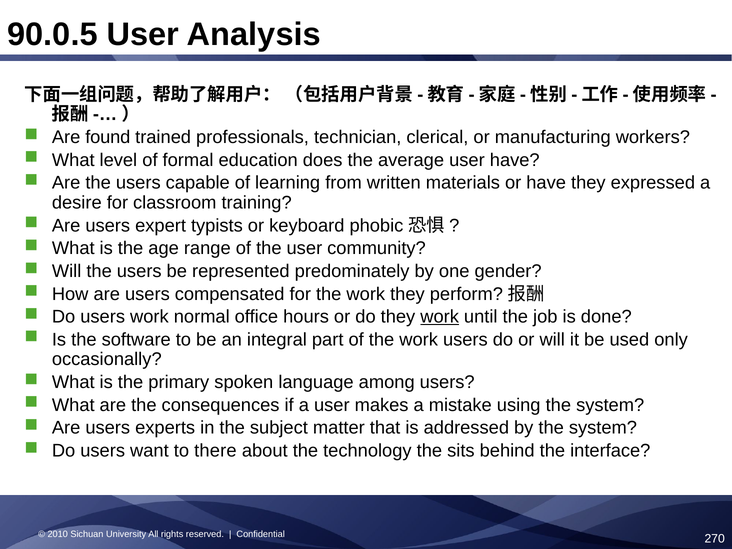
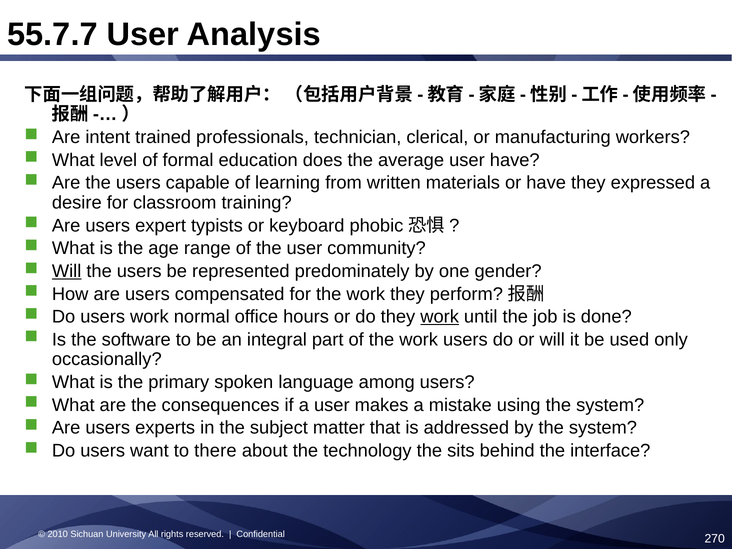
90.0.5: 90.0.5 -> 55.7.7
found: found -> intent
Will at (67, 271) underline: none -> present
